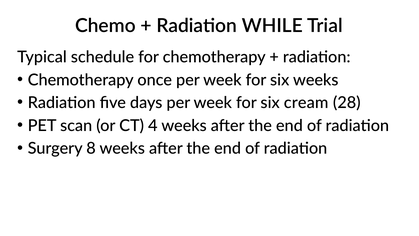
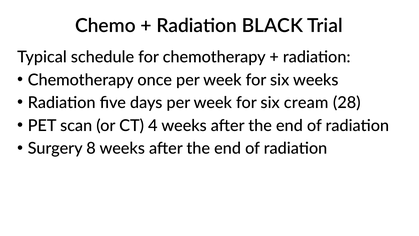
WHILE: WHILE -> BLACK
